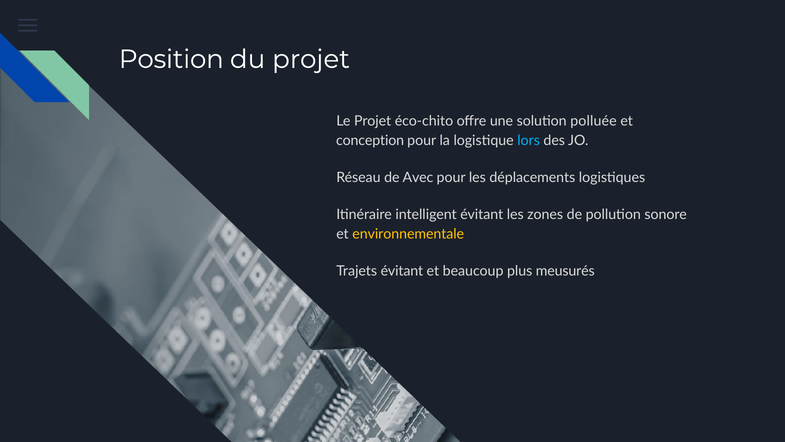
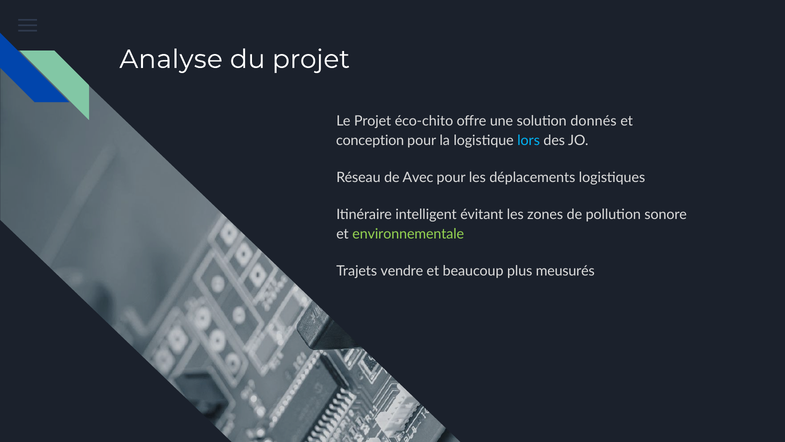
Position: Position -> Analyse
polluée: polluée -> donnés
environnementale colour: yellow -> light green
Trajets évitant: évitant -> vendre
